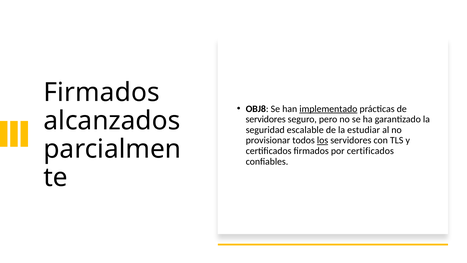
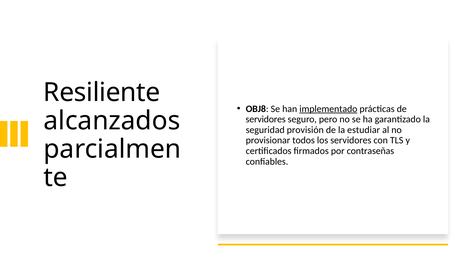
Firmados at (102, 92): Firmados -> Resiliente
escalable: escalable -> provisión
los underline: present -> none
por certificados: certificados -> contraseñas
